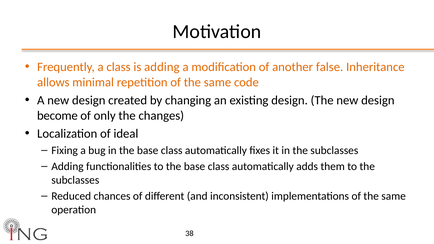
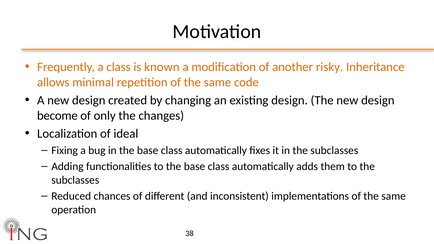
is adding: adding -> known
false: false -> risky
